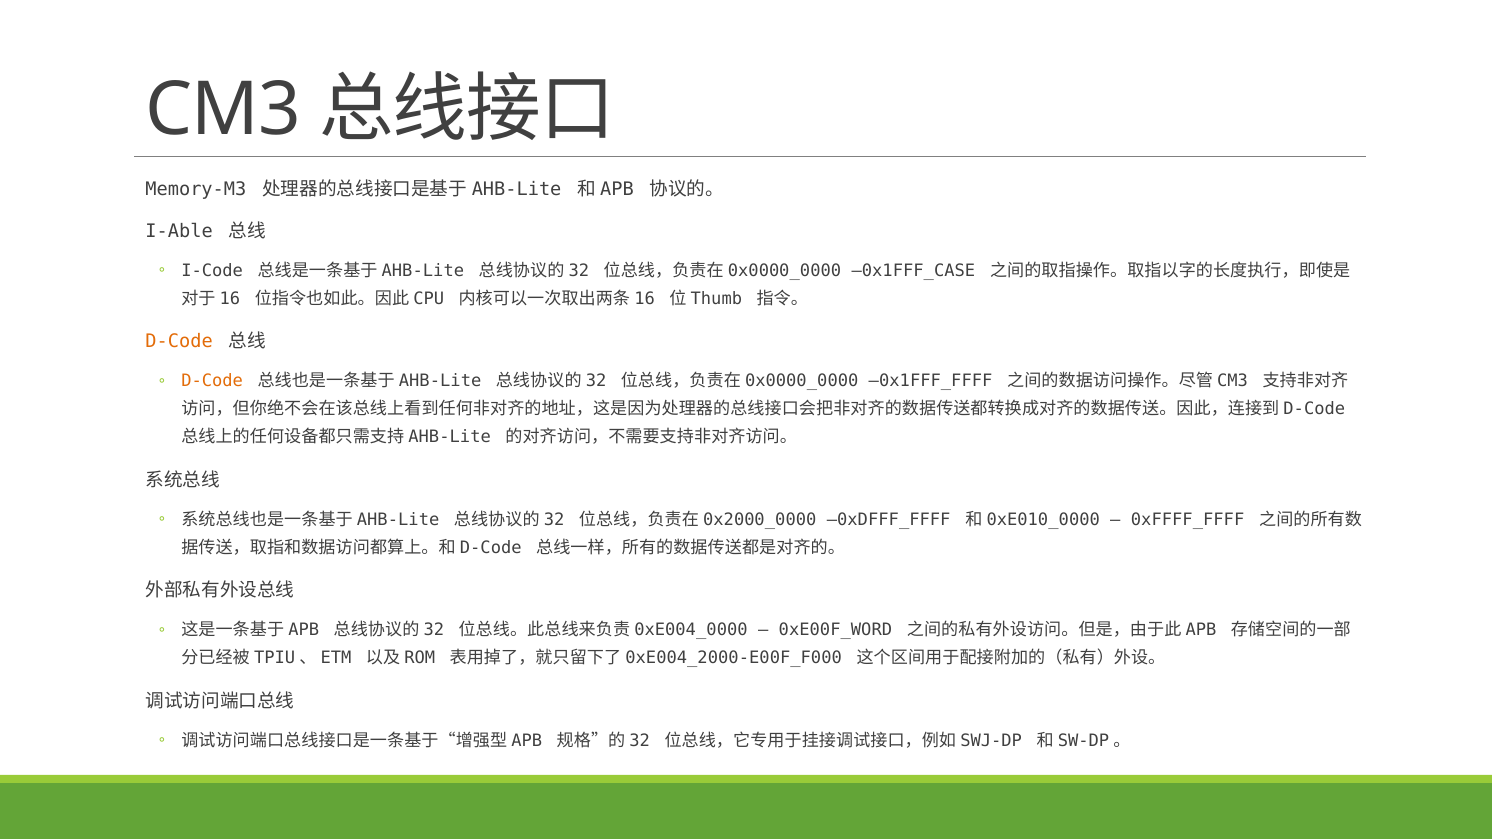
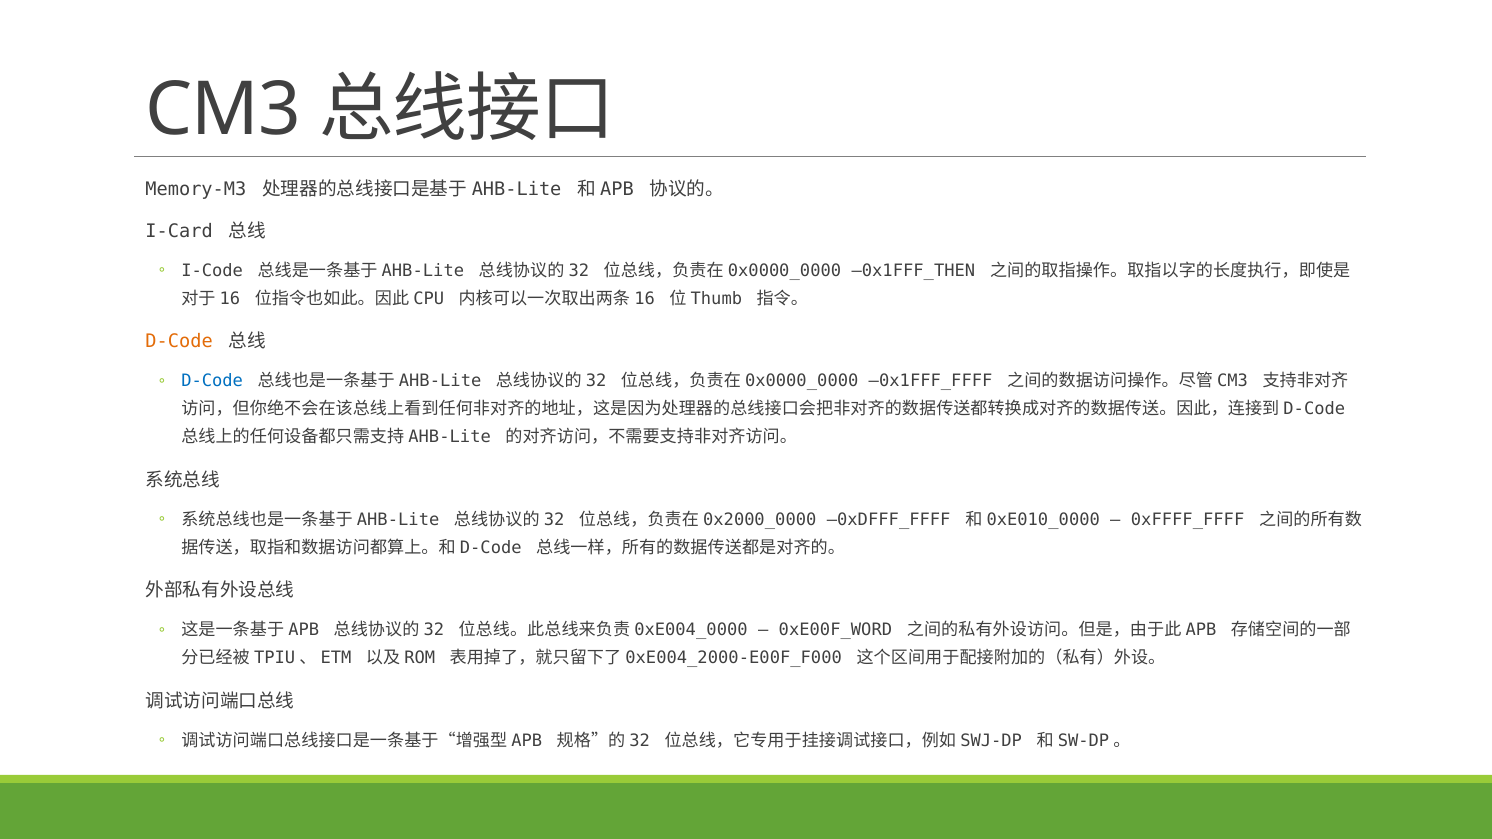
I-Able: I-Able -> I-Card
–0x1FFF_CASE: –0x1FFF_CASE -> –0x1FFF_THEN
D‐Code colour: orange -> blue
